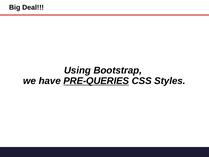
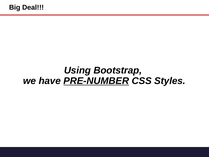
PRE-QUERIES: PRE-QUERIES -> PRE-NUMBER
